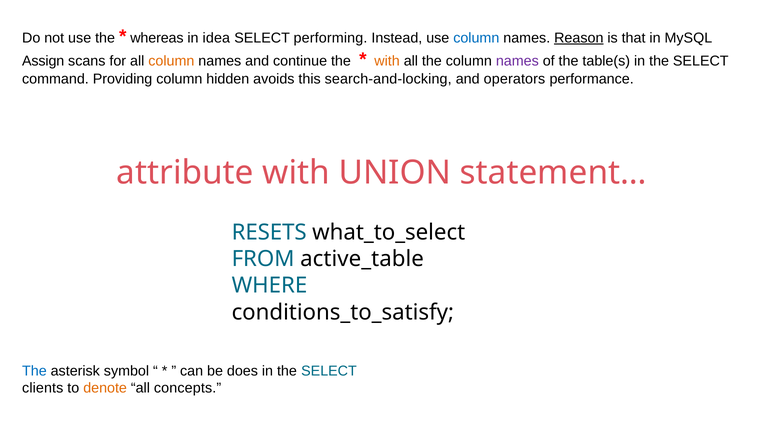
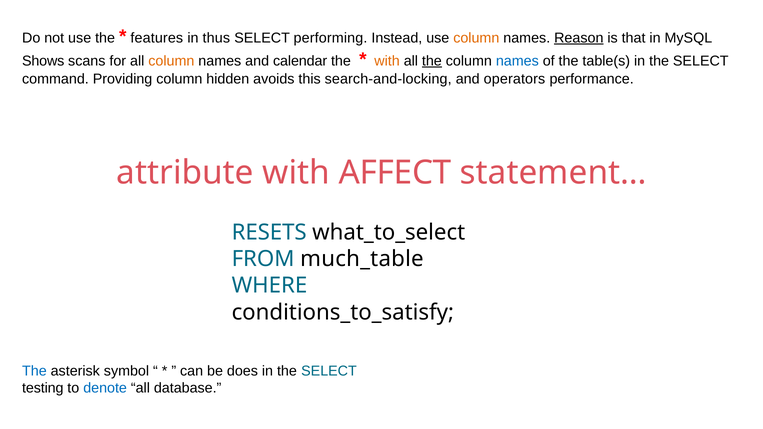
whereas: whereas -> features
idea: idea -> thus
column at (476, 38) colour: blue -> orange
Assign: Assign -> Shows
continue: continue -> calendar
the at (432, 61) underline: none -> present
names at (517, 61) colour: purple -> blue
UNION: UNION -> AFFECT
active_table: active_table -> much_table
clients: clients -> testing
denote colour: orange -> blue
concepts: concepts -> database
